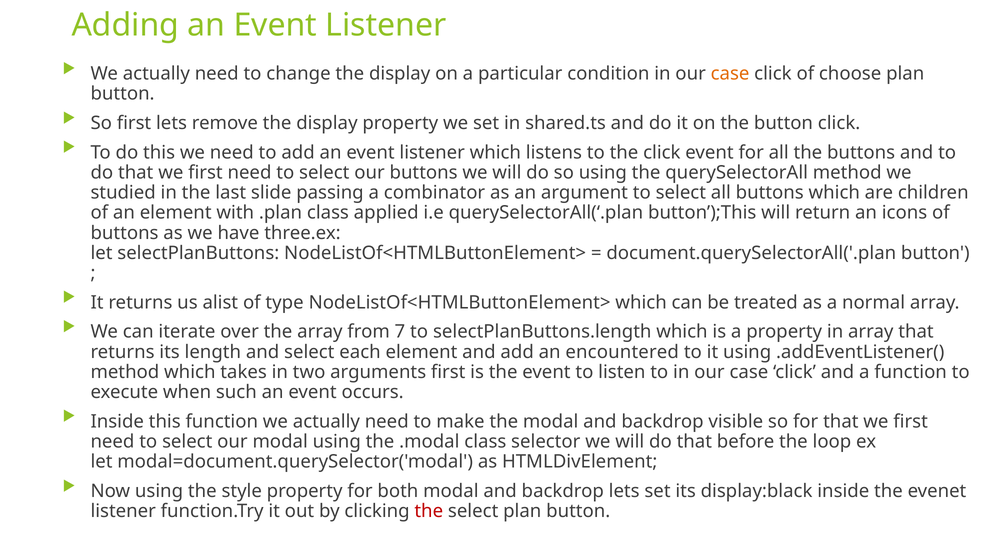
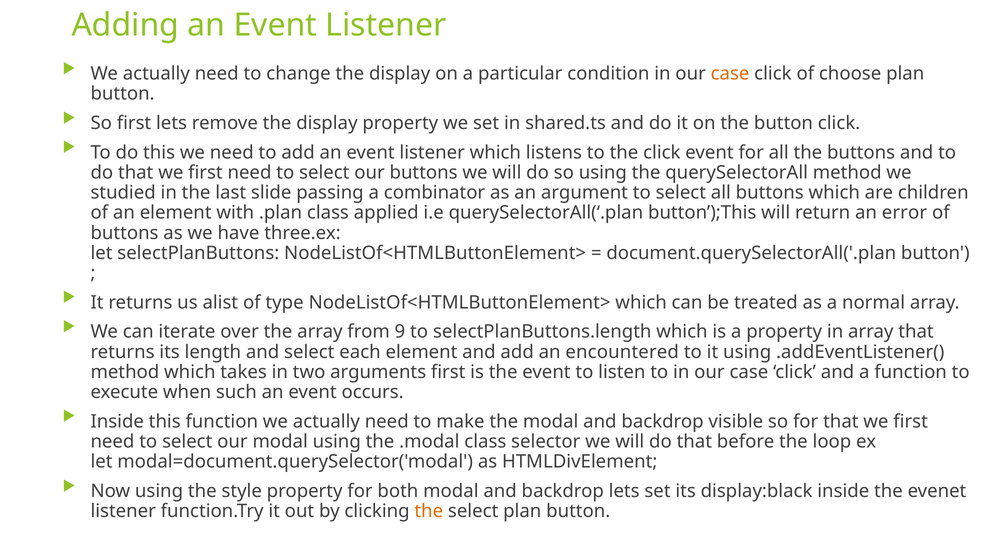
icons: icons -> error
7: 7 -> 9
the at (429, 512) colour: red -> orange
